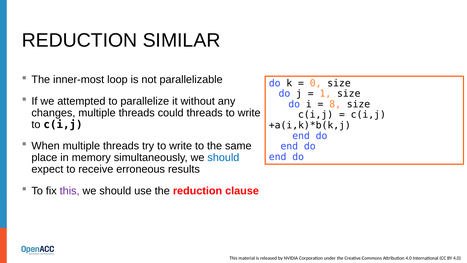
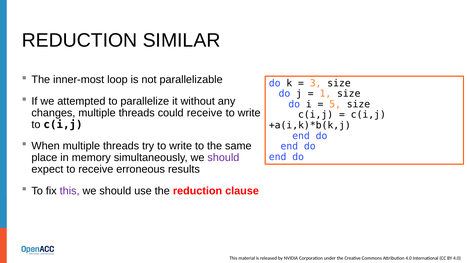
0: 0 -> 3
8: 8 -> 5
could threads: threads -> receive
should at (223, 157) colour: blue -> purple
